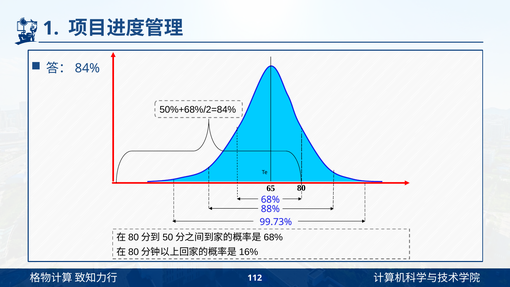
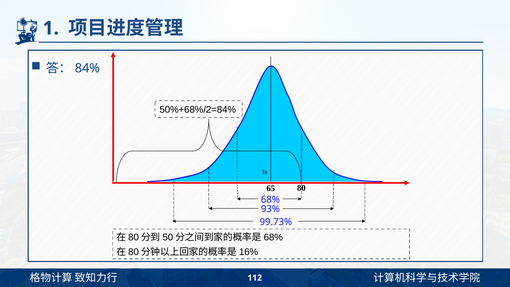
88%: 88% -> 93%
